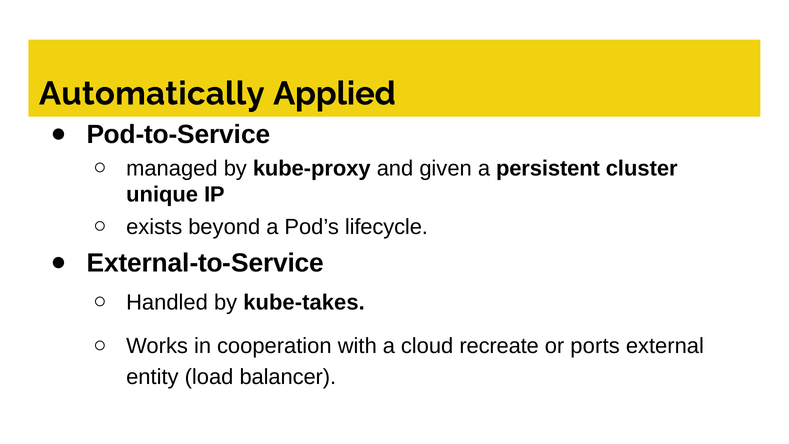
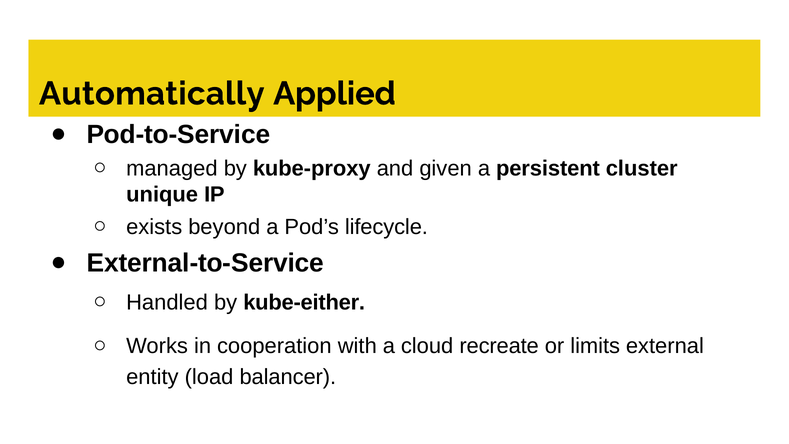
kube-takes: kube-takes -> kube-either
ports: ports -> limits
